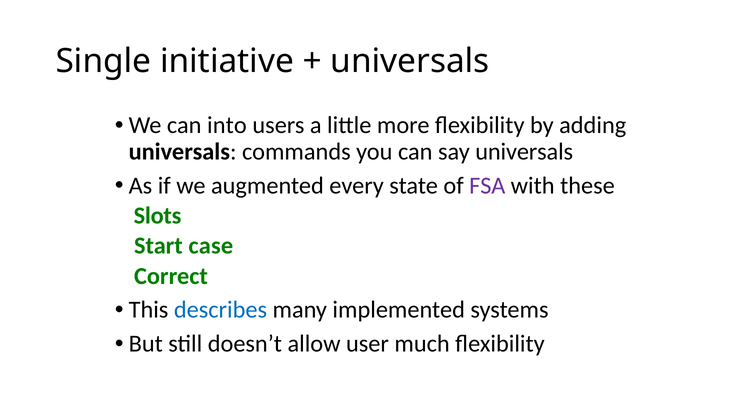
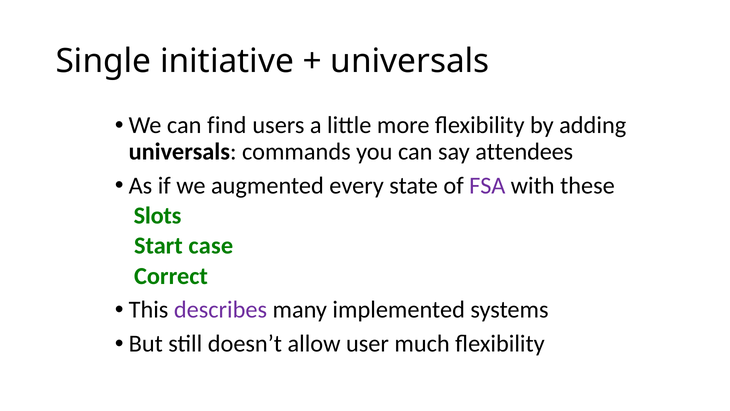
into: into -> find
say universals: universals -> attendees
describes colour: blue -> purple
